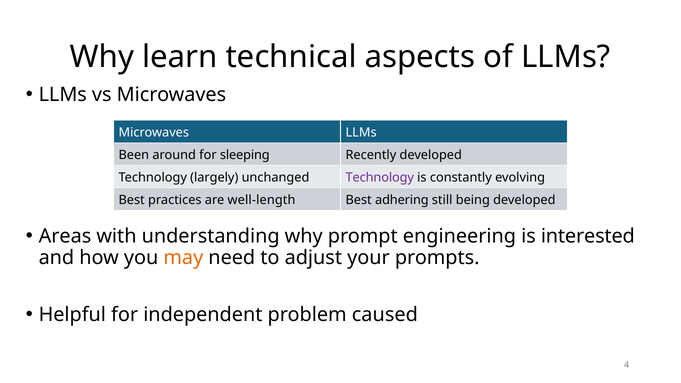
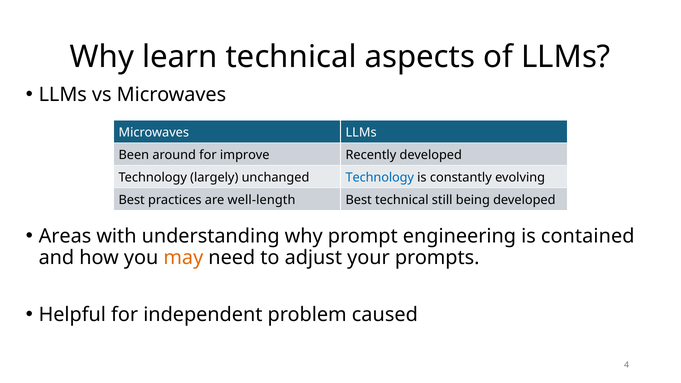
sleeping: sleeping -> improve
Technology at (380, 177) colour: purple -> blue
Best adhering: adhering -> technical
interested: interested -> contained
